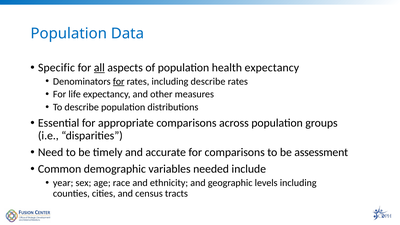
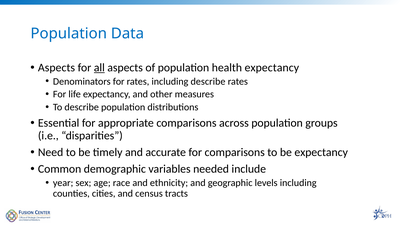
Specific at (57, 68): Specific -> Aspects
for at (119, 81) underline: present -> none
be assessment: assessment -> expectancy
